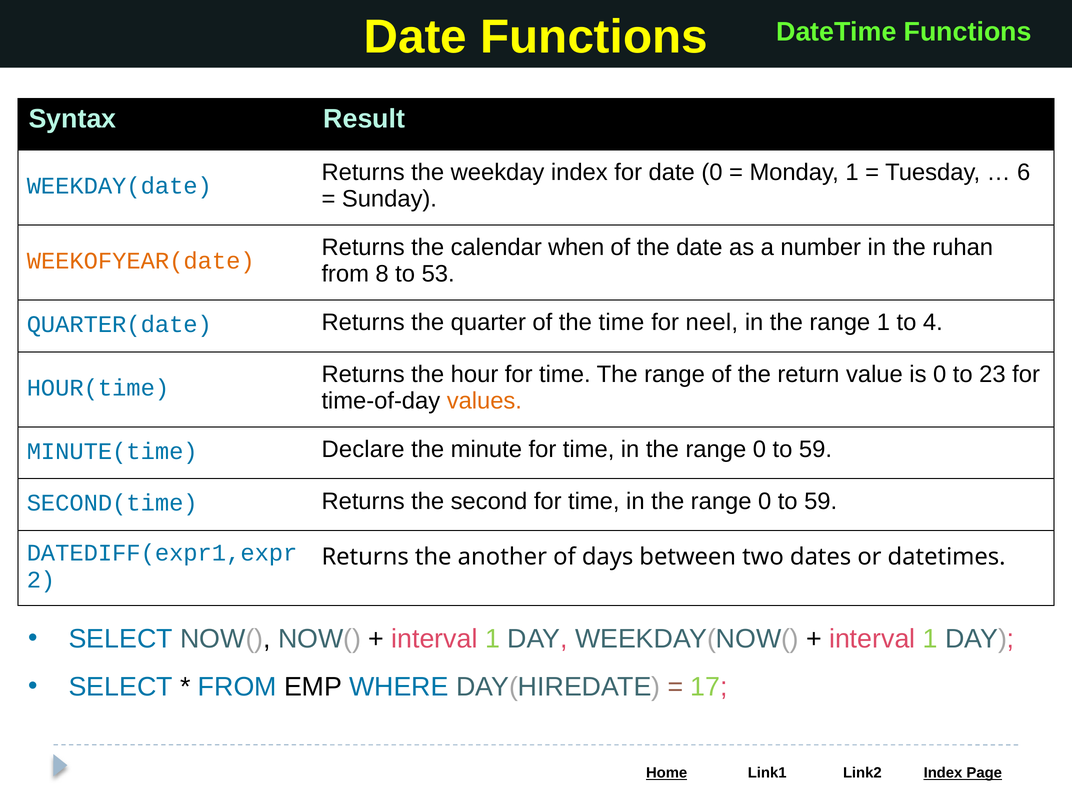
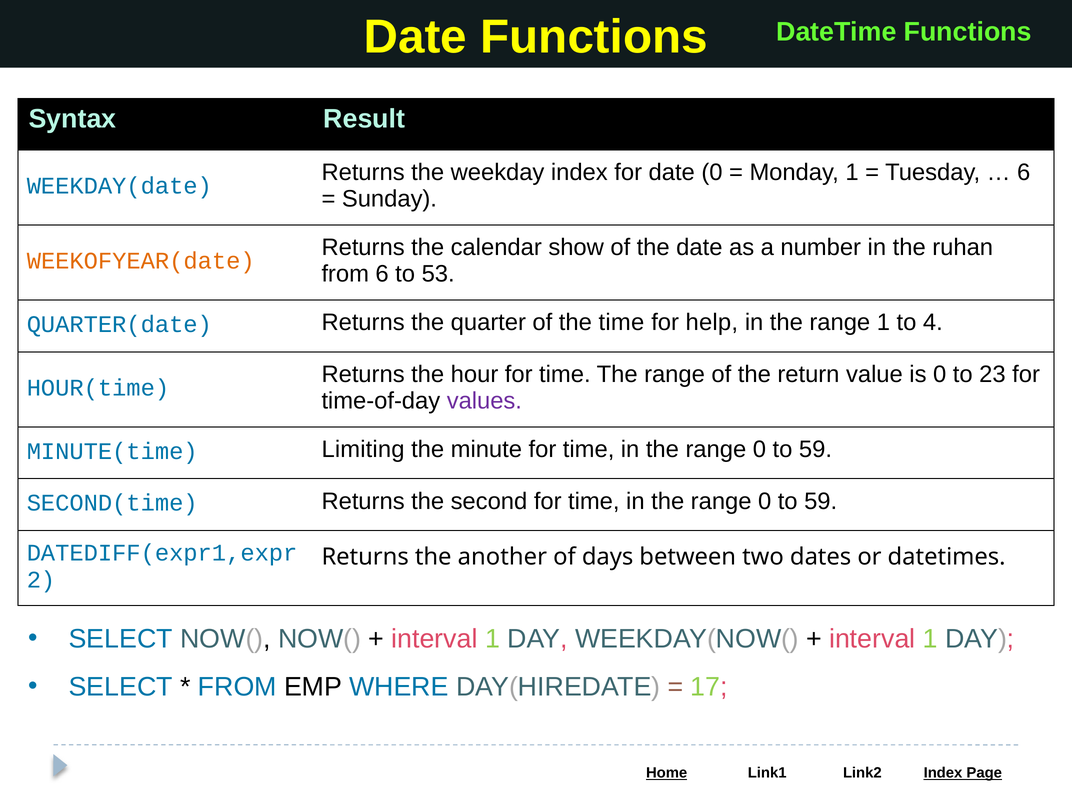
when: when -> show
from 8: 8 -> 6
neel: neel -> help
values colour: orange -> purple
Declare: Declare -> Limiting
